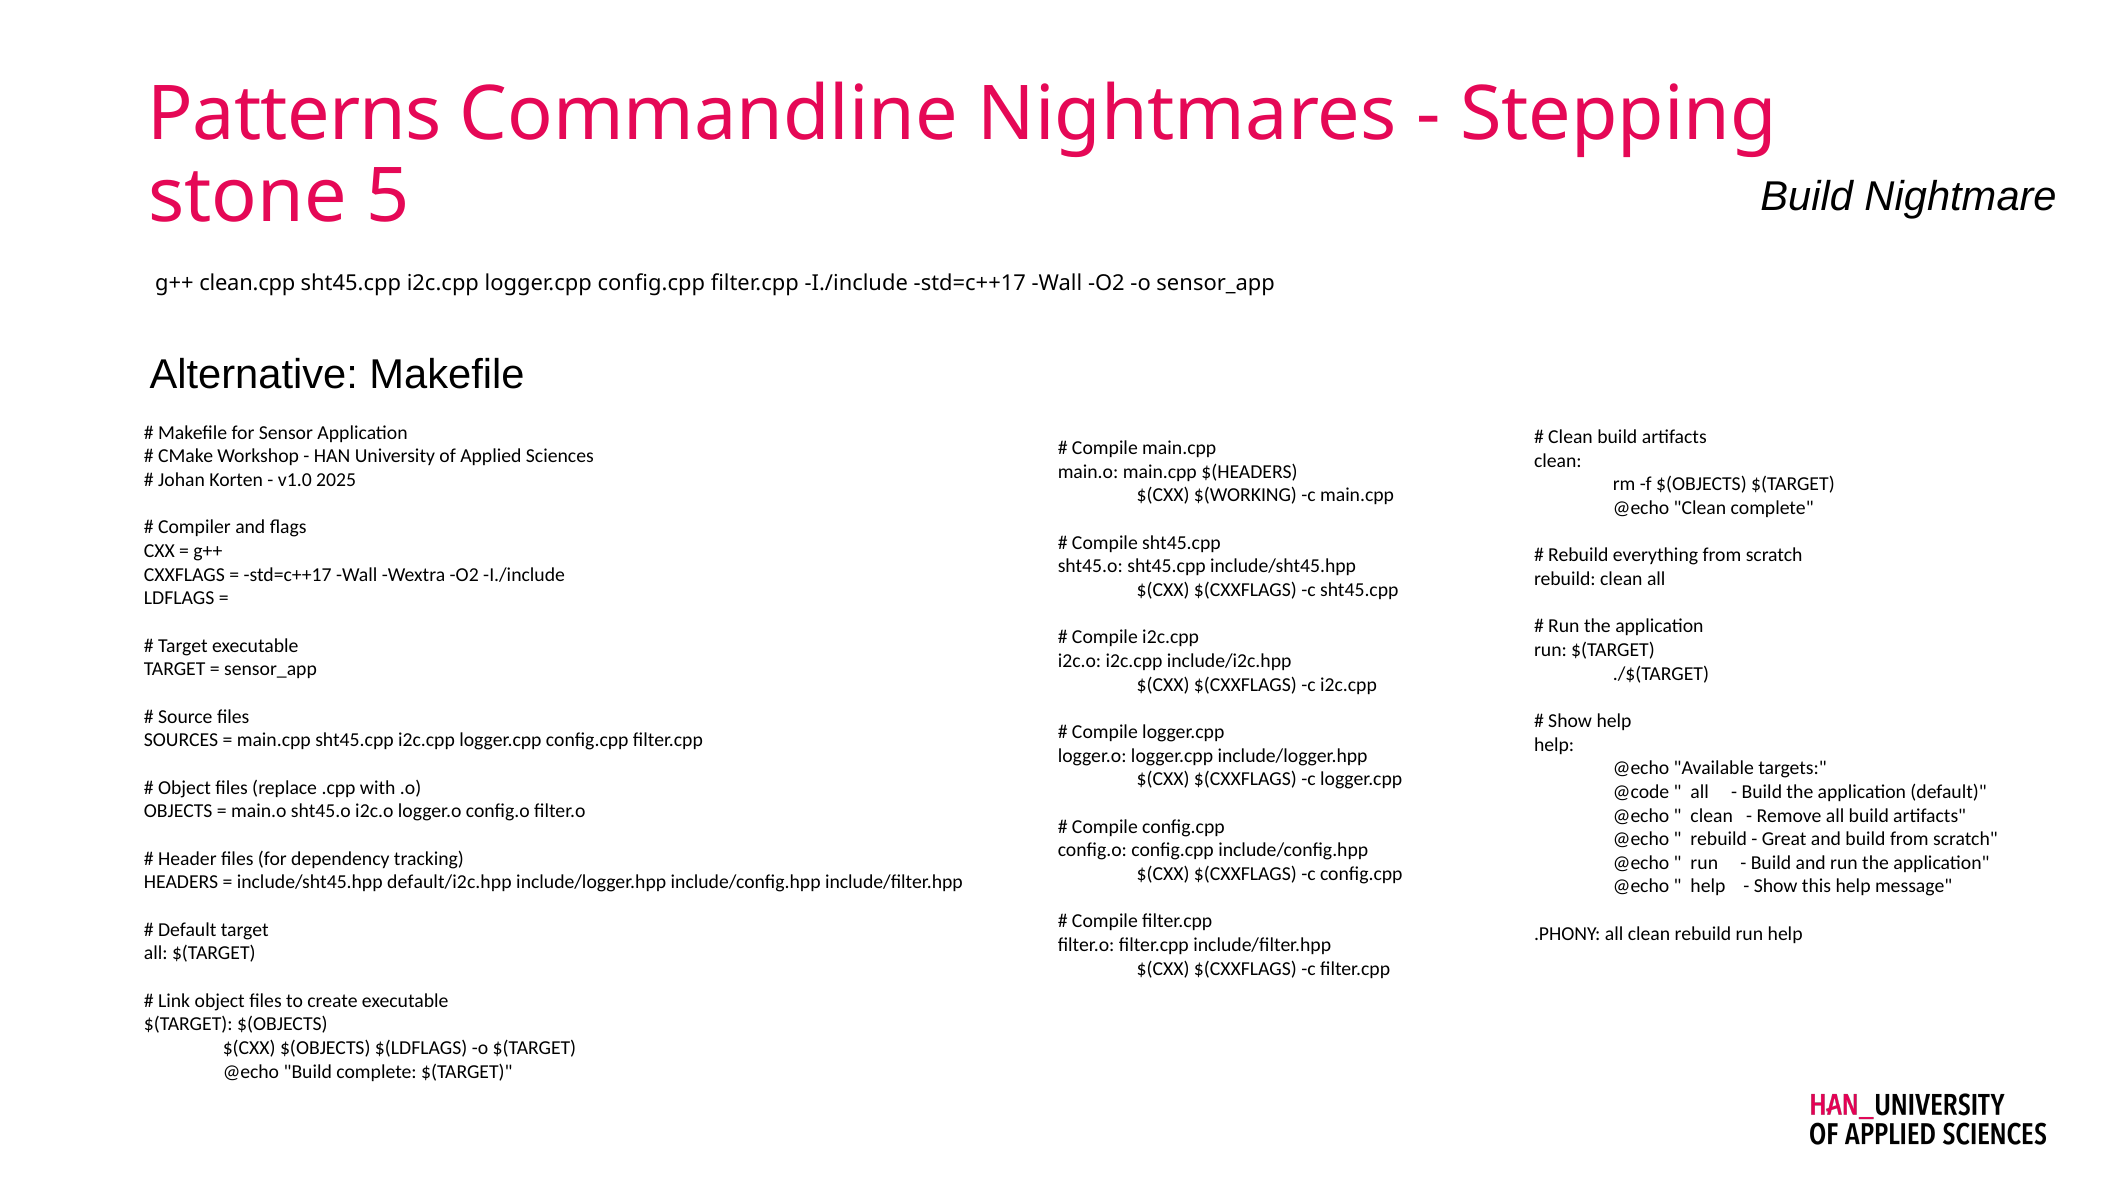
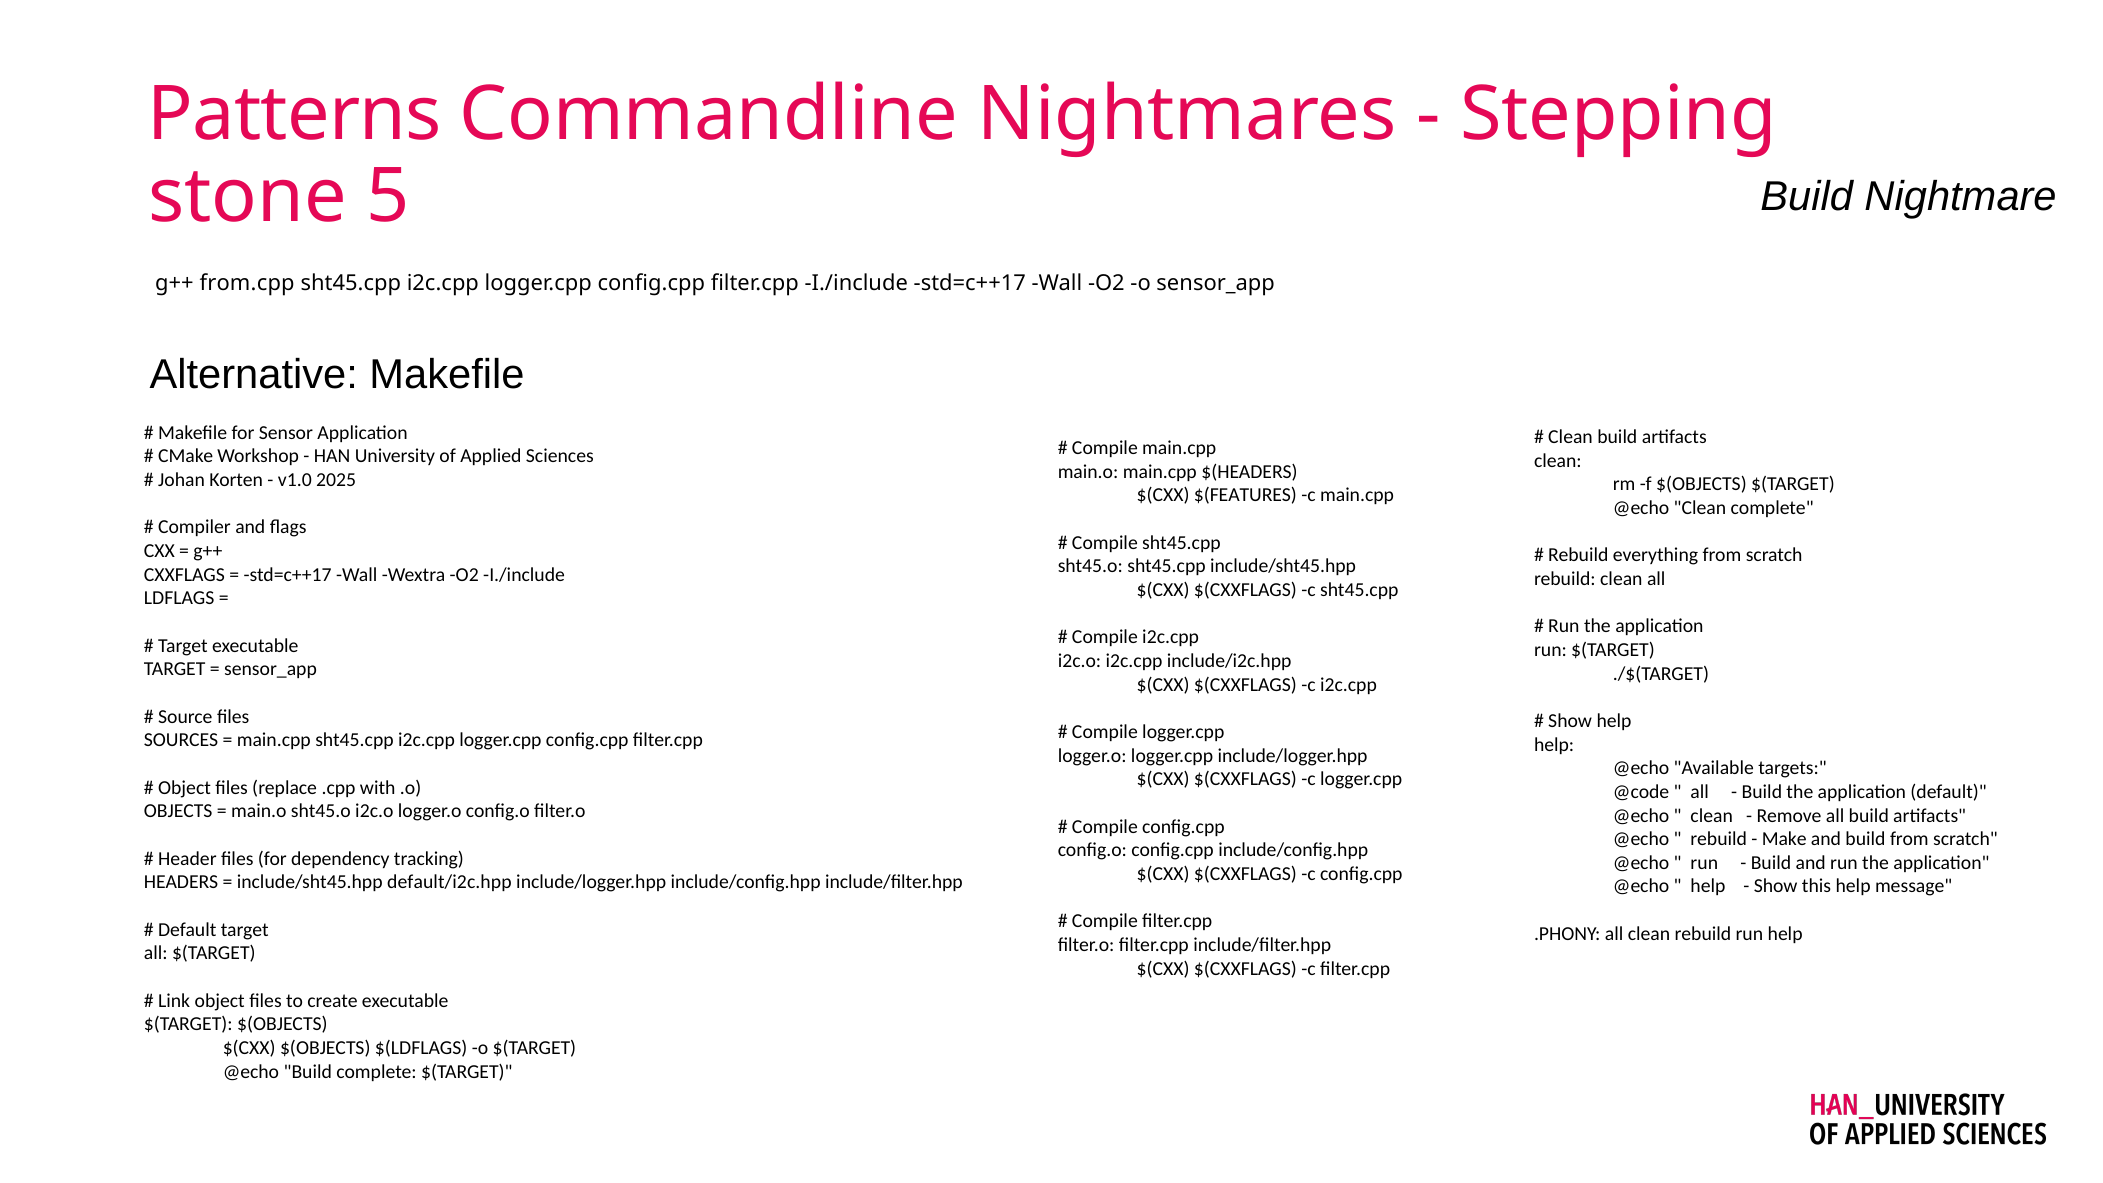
clean.cpp: clean.cpp -> from.cpp
$(WORKING: $(WORKING -> $(FEATURES
Great: Great -> Make
